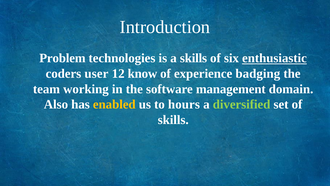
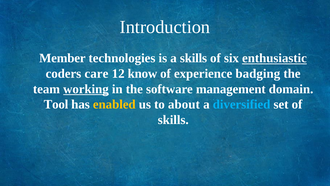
Problem: Problem -> Member
user: user -> care
working underline: none -> present
Also: Also -> Tool
hours: hours -> about
diversified colour: light green -> light blue
